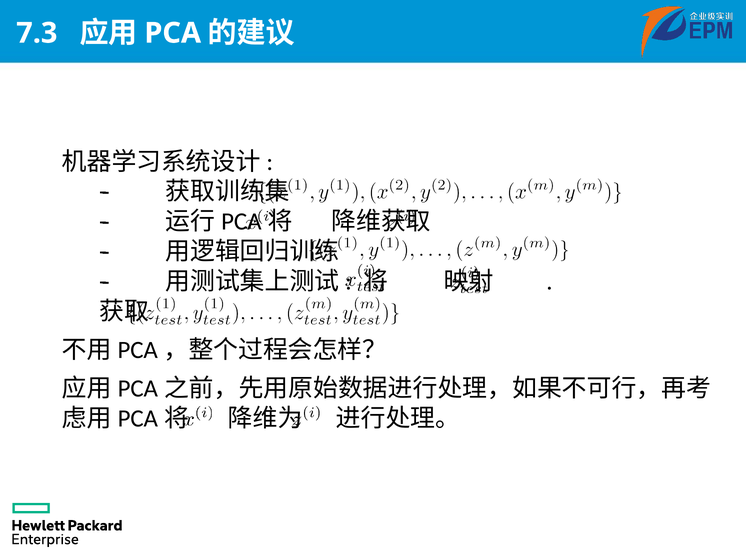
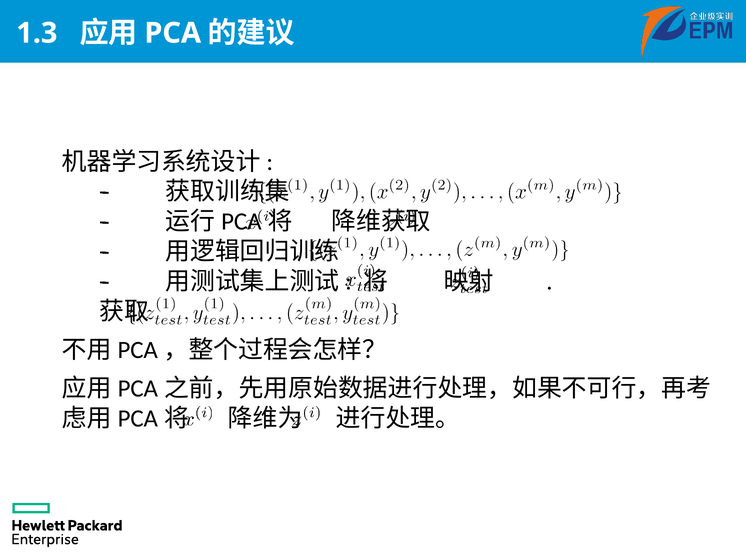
7.3: 7.3 -> 1.3
